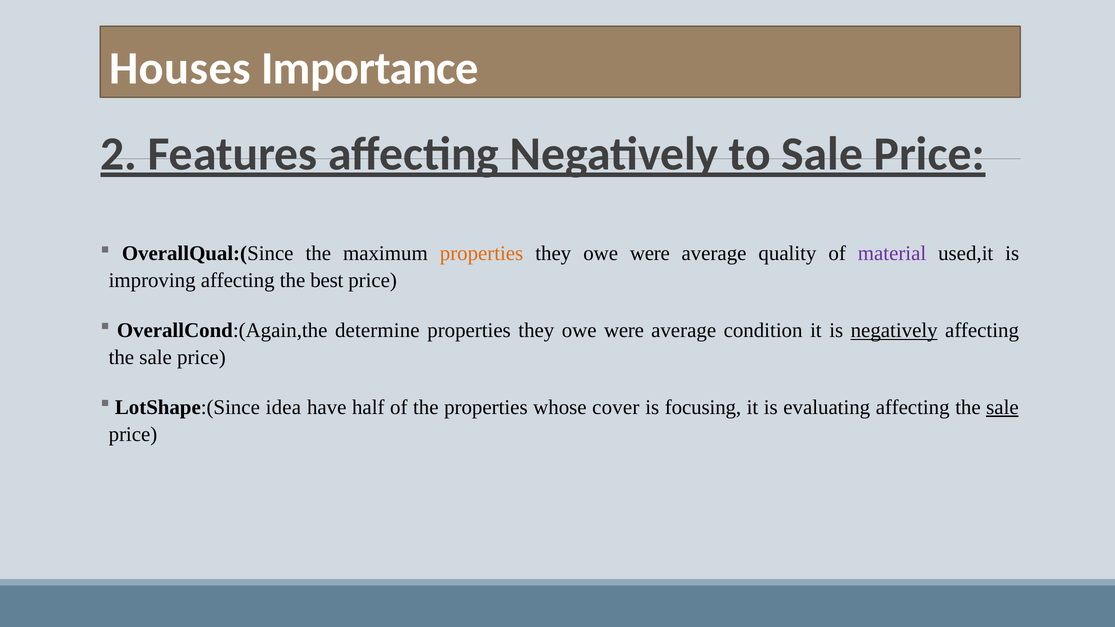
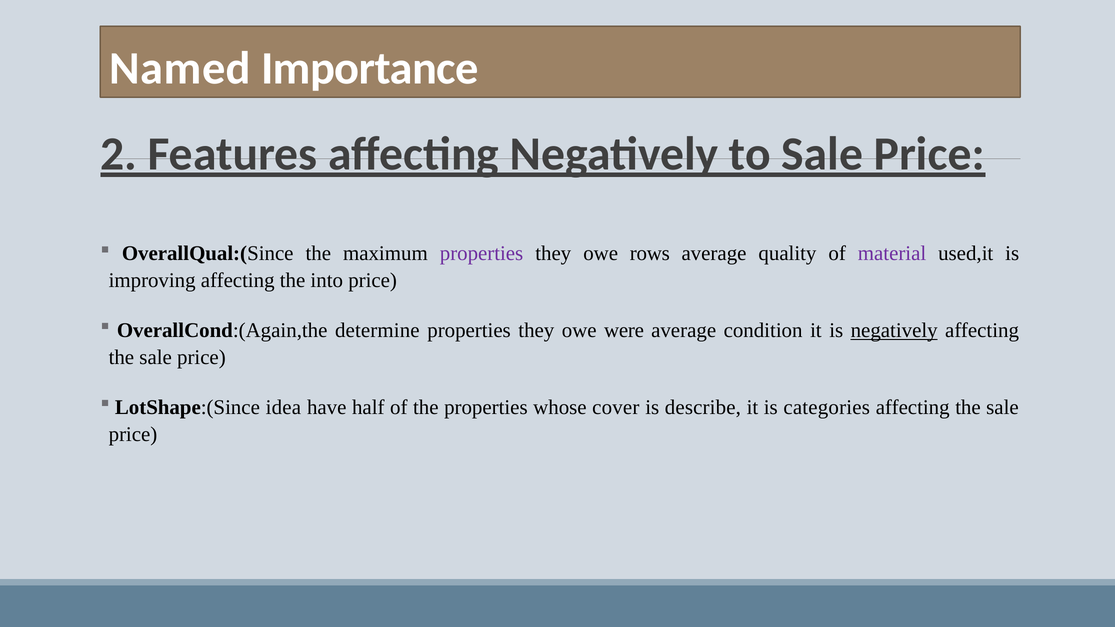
Houses: Houses -> Named
properties at (482, 254) colour: orange -> purple
were at (650, 254): were -> rows
best: best -> into
focusing: focusing -> describe
evaluating: evaluating -> categories
sale at (1002, 407) underline: present -> none
